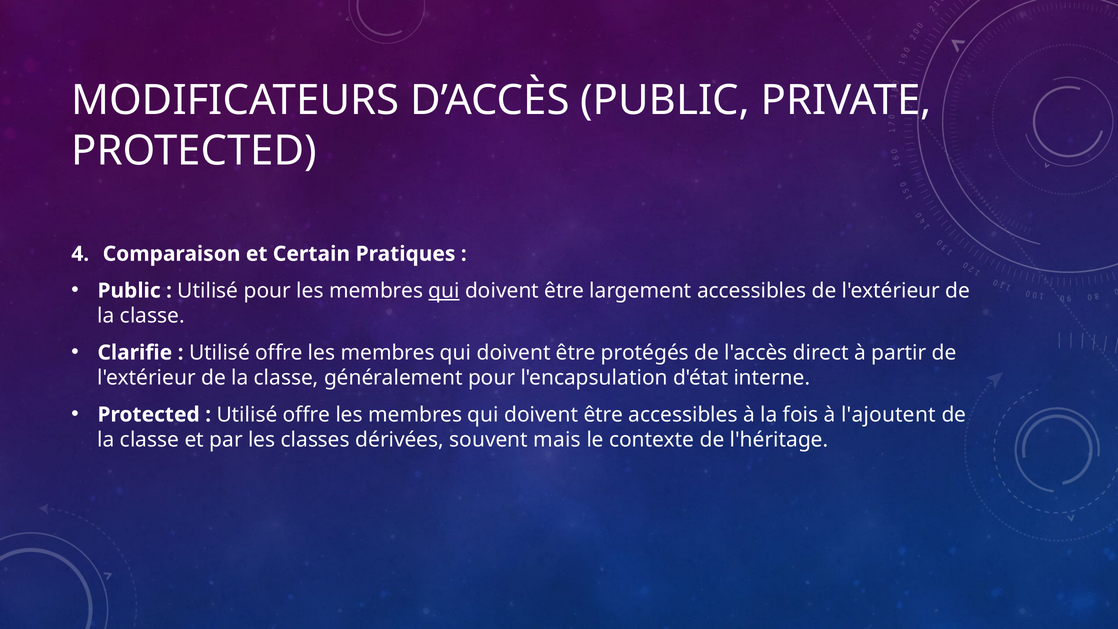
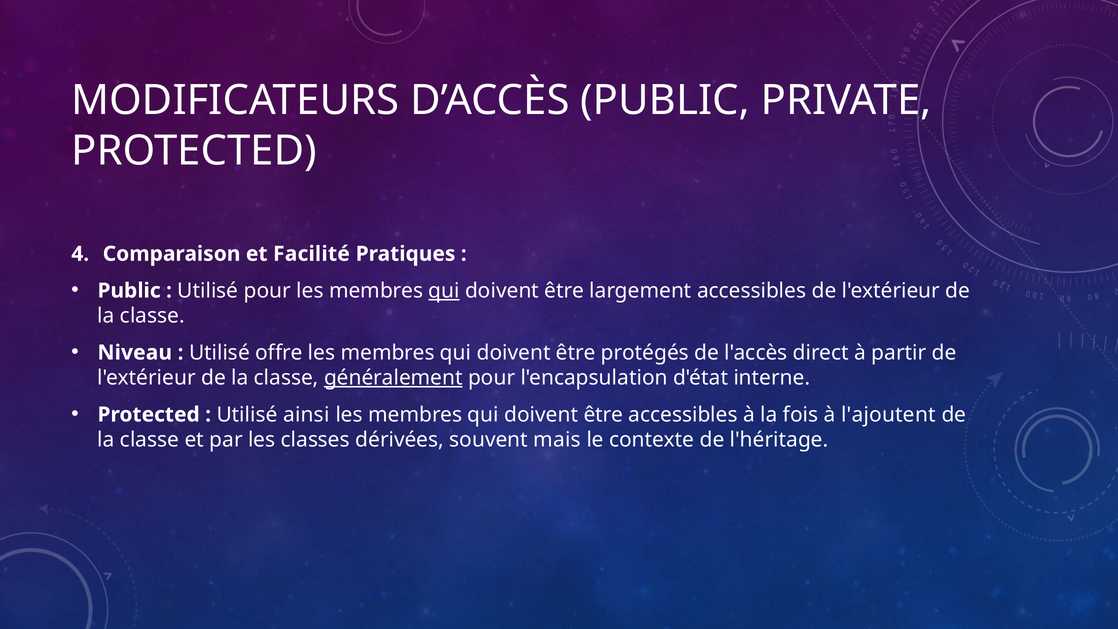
Certain: Certain -> Facilité
Clarifie: Clarifie -> Niveau
généralement underline: none -> present
offre at (307, 415): offre -> ainsi
